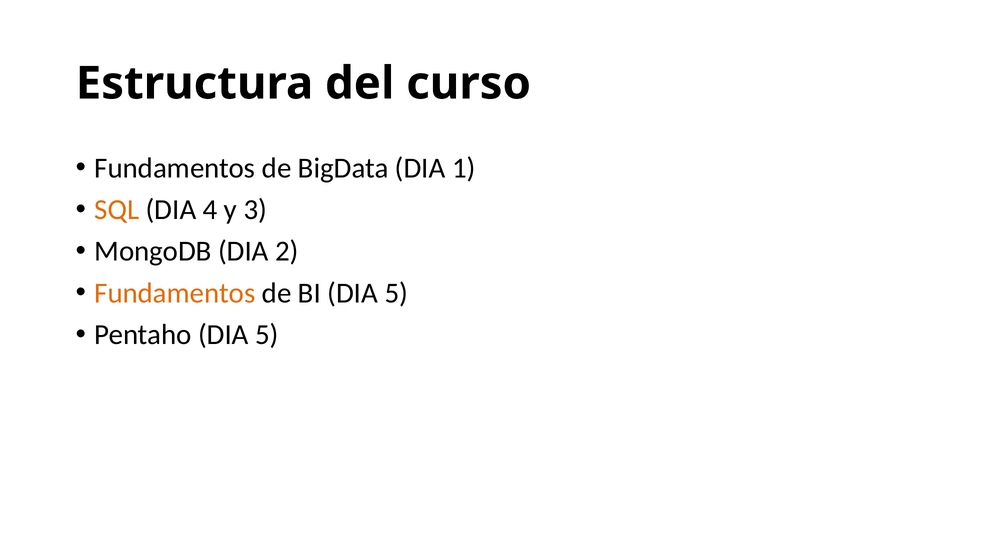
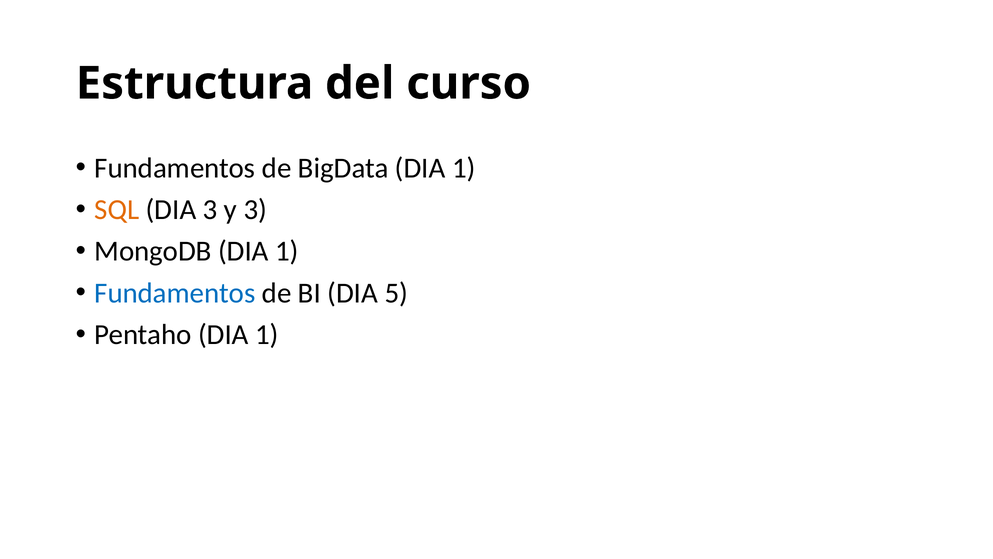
DIA 4: 4 -> 3
MongoDB DIA 2: 2 -> 1
Fundamentos at (175, 293) colour: orange -> blue
Pentaho DIA 5: 5 -> 1
